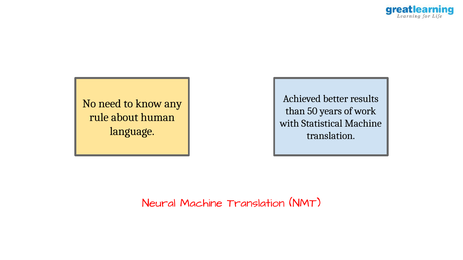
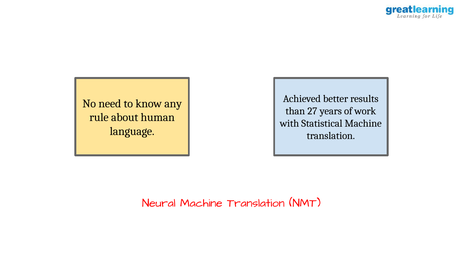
50: 50 -> 27
